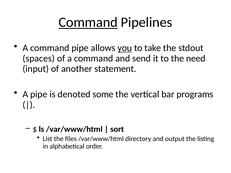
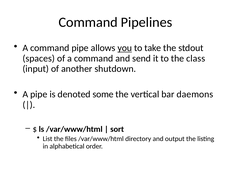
Command at (88, 22) underline: present -> none
need: need -> class
statement: statement -> shutdown
programs: programs -> daemons
